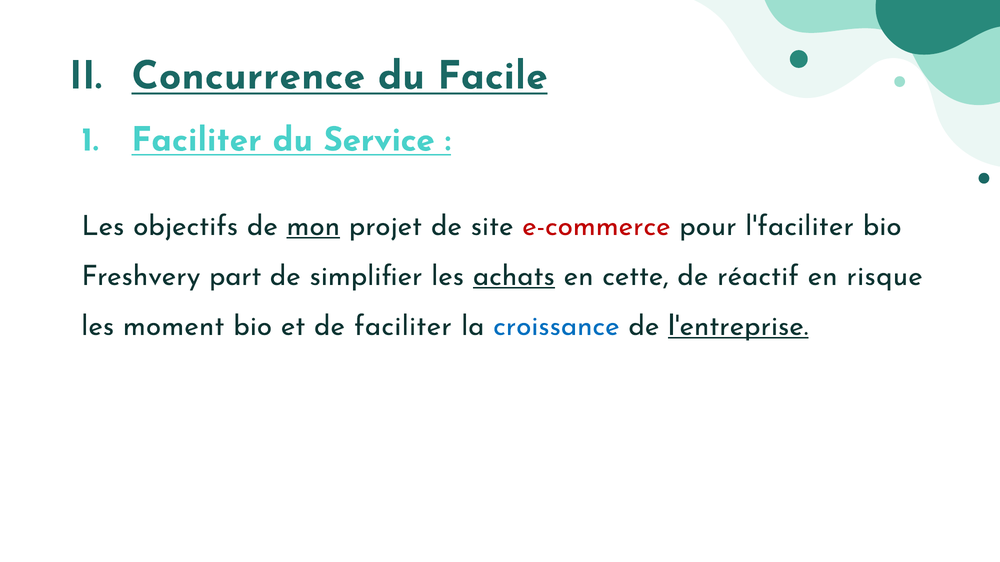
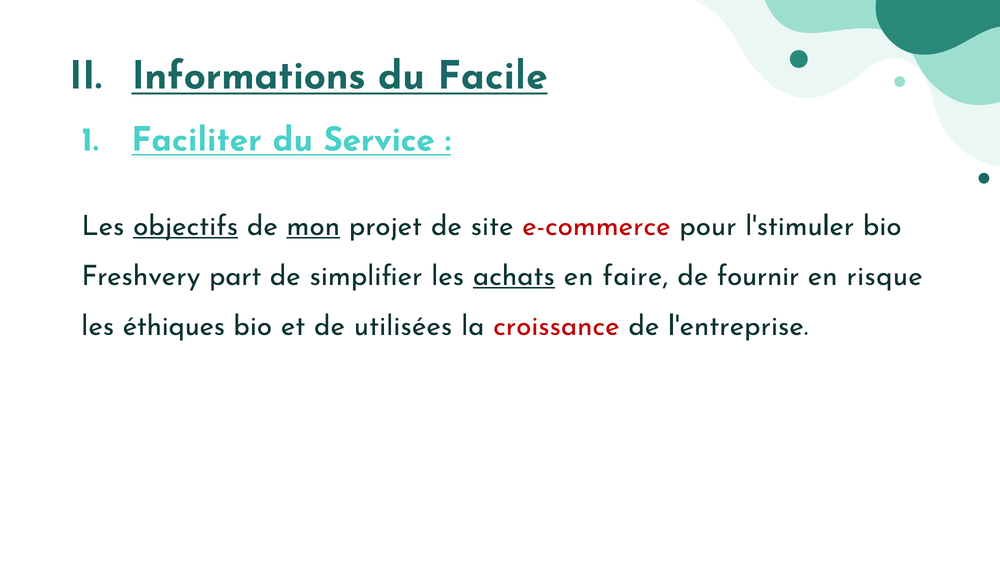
Concurrence: Concurrence -> Informations
objectifs underline: none -> present
l'faciliter: l'faciliter -> l'stimuler
cette: cette -> faire
réactif: réactif -> fournir
moment: moment -> éthiques
de faciliter: faciliter -> utilisées
croissance colour: blue -> red
l'entreprise underline: present -> none
